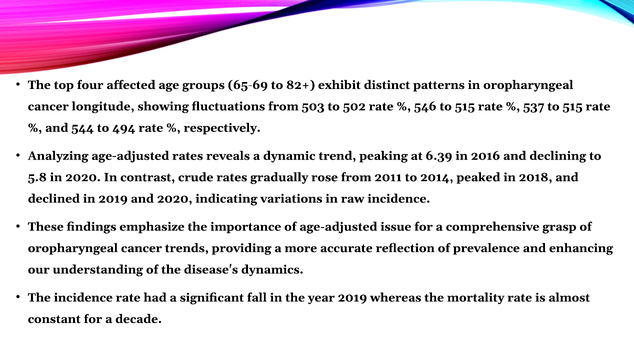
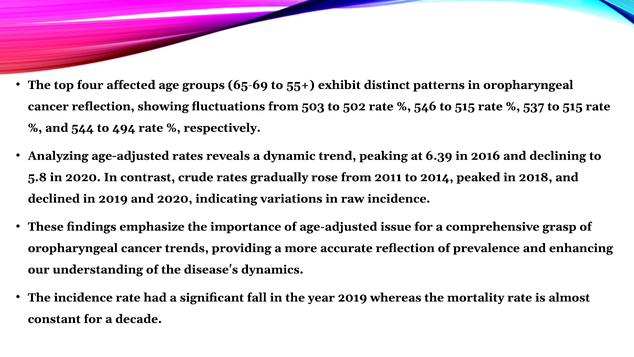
82+: 82+ -> 55+
cancer longitude: longitude -> reflection
